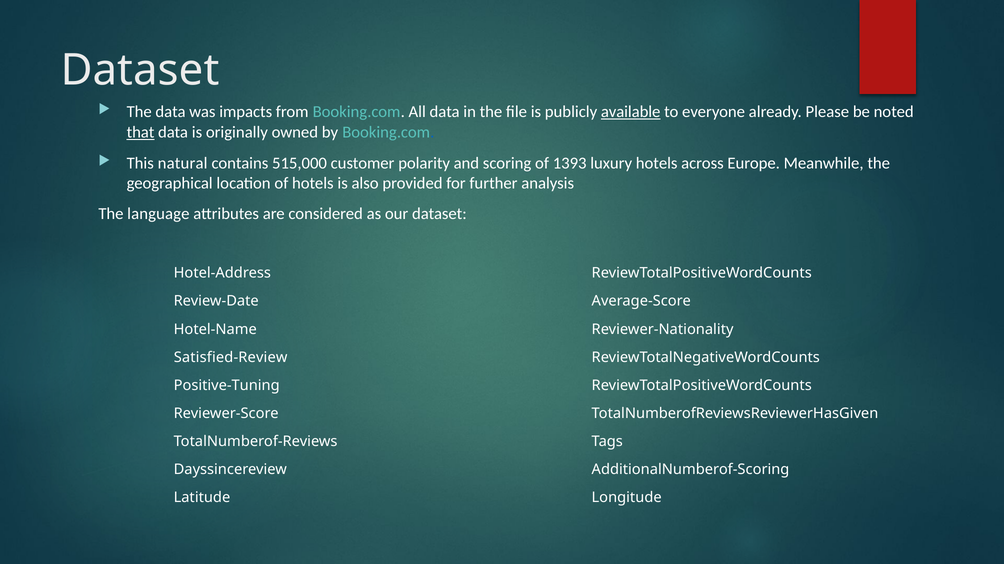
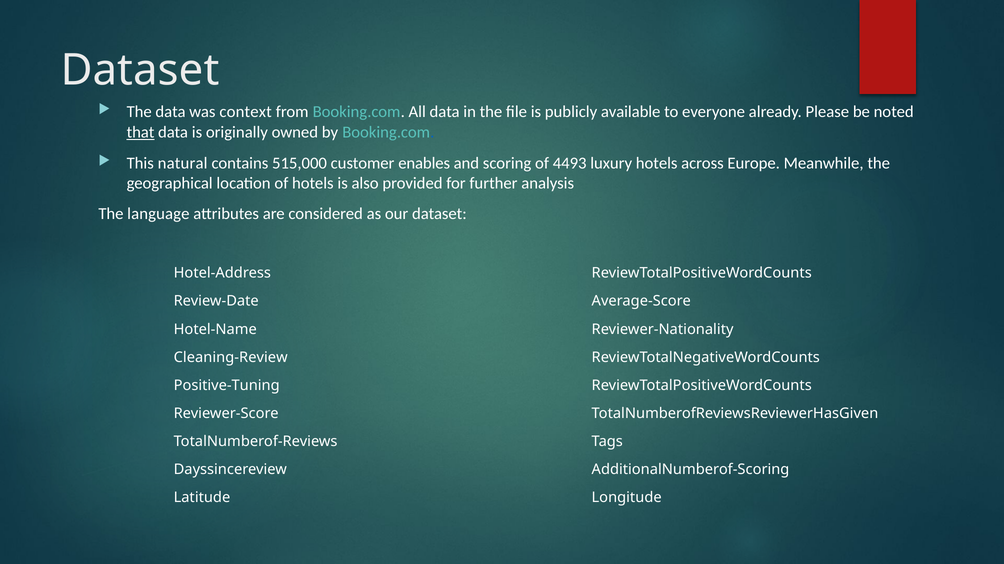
impacts: impacts -> context
available underline: present -> none
polarity: polarity -> enables
1393: 1393 -> 4493
Satisfied-Review: Satisfied-Review -> Cleaning-Review
